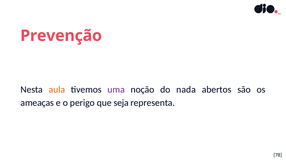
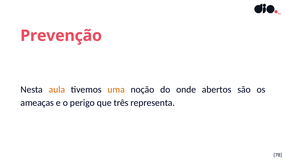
uma colour: purple -> orange
nada: nada -> onde
seja: seja -> três
